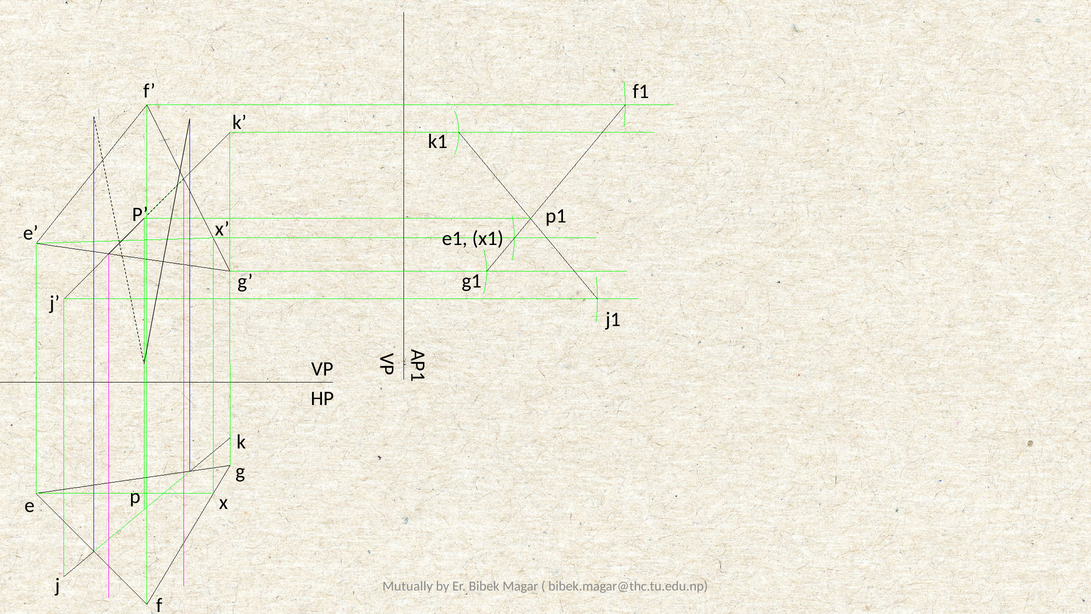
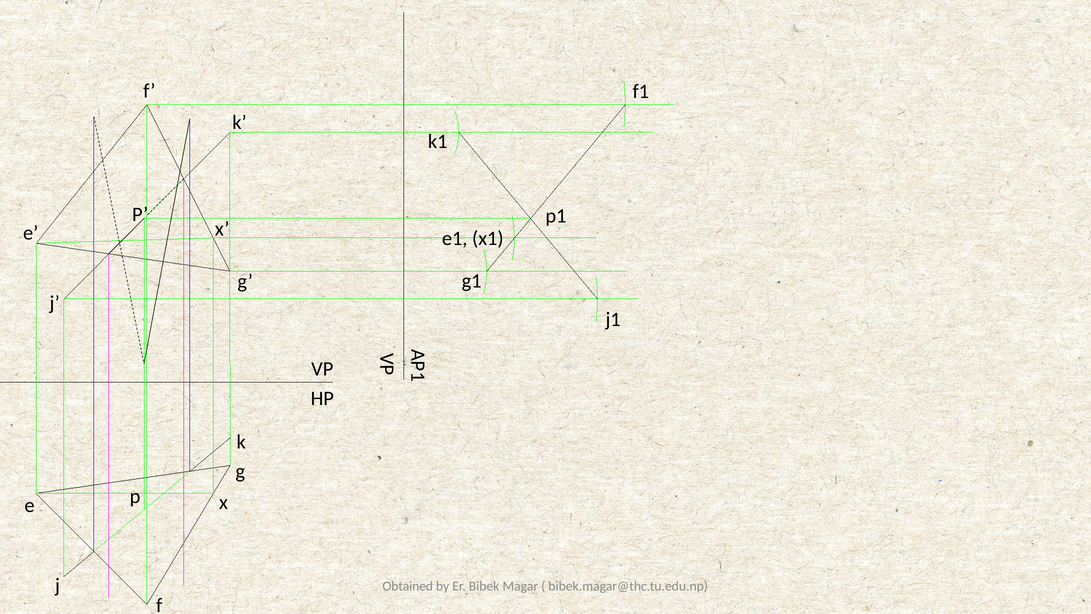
Mutually: Mutually -> Obtained
